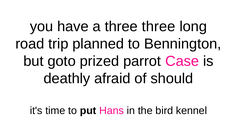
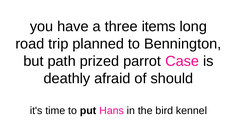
three three: three -> items
goto: goto -> path
